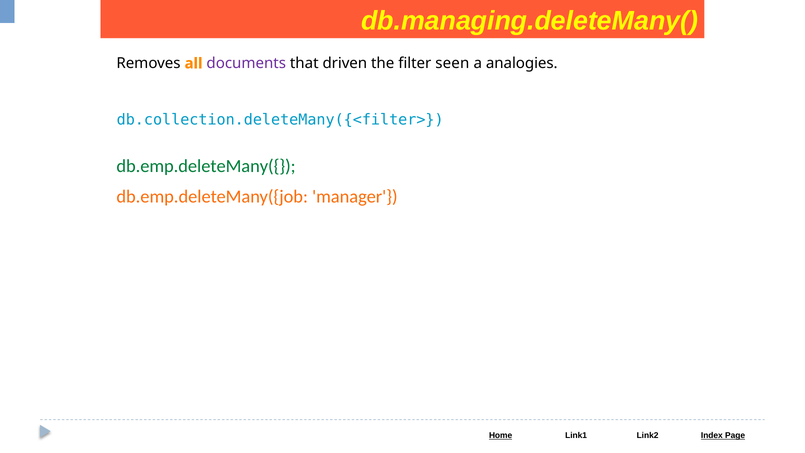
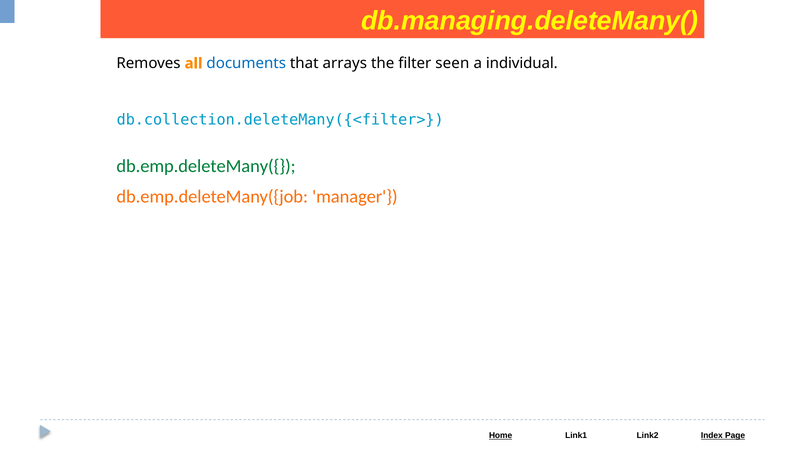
documents colour: purple -> blue
driven: driven -> arrays
analogies: analogies -> individual
